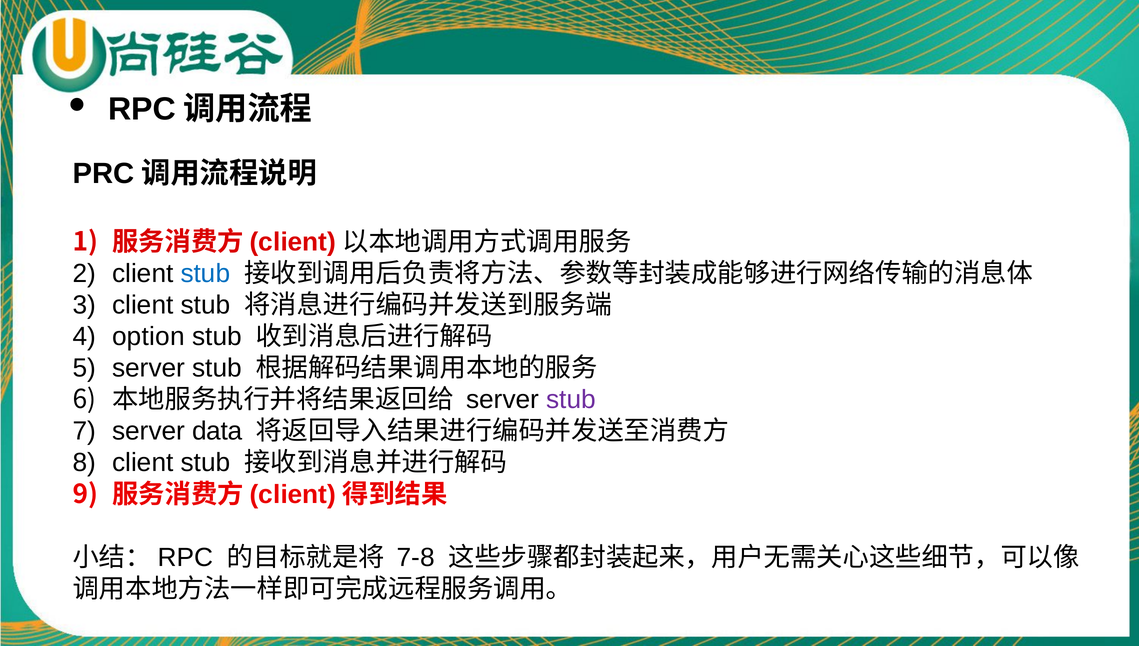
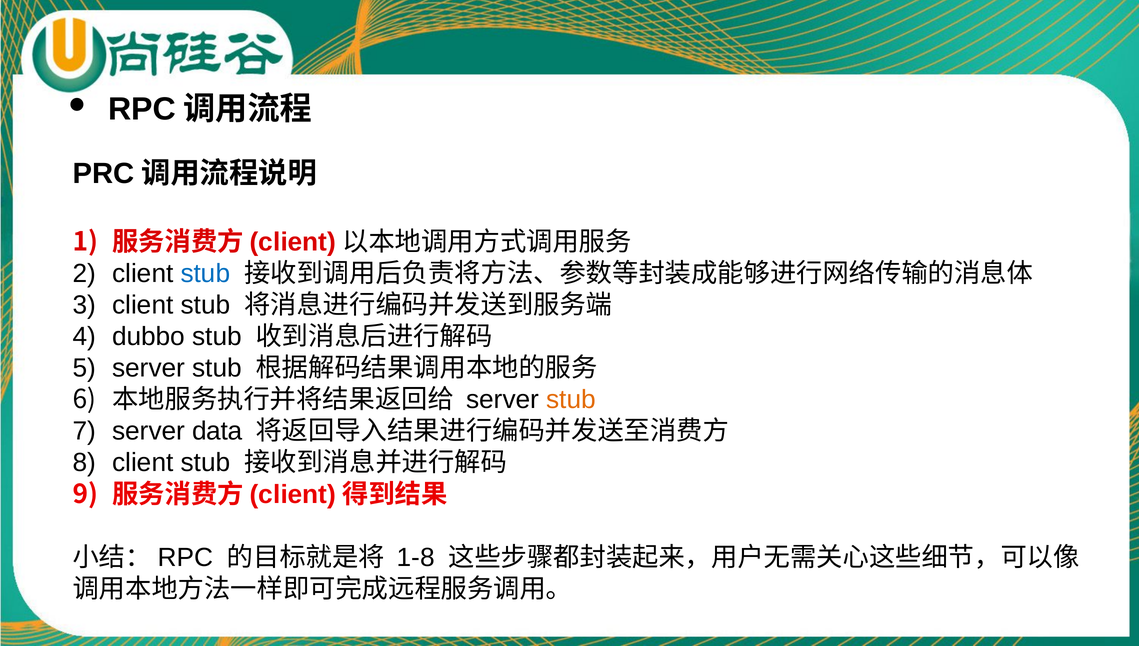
option: option -> dubbo
stub at (571, 400) colour: purple -> orange
7-8: 7-8 -> 1-8
